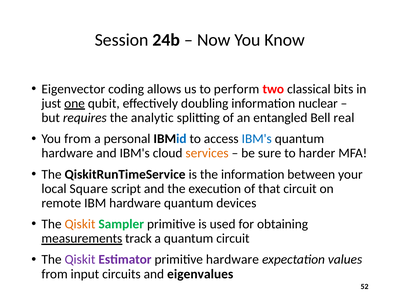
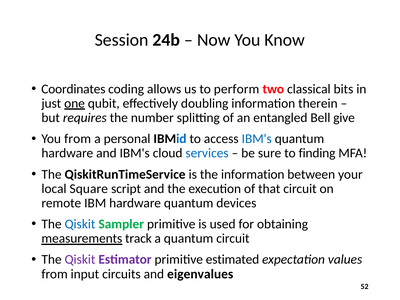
Eigenvector: Eigenvector -> Coordinates
nuclear: nuclear -> therein
analytic: analytic -> number
real: real -> give
services colour: orange -> blue
harder: harder -> finding
Qiskit at (80, 224) colour: orange -> blue
primitive hardware: hardware -> estimated
